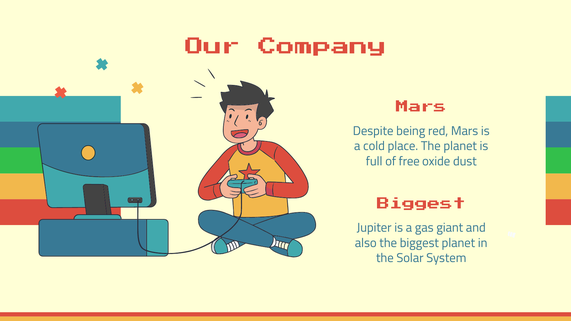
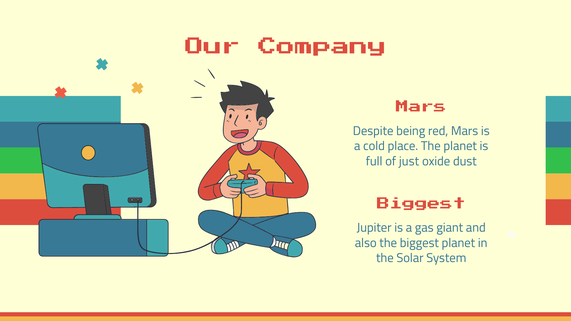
free: free -> just
